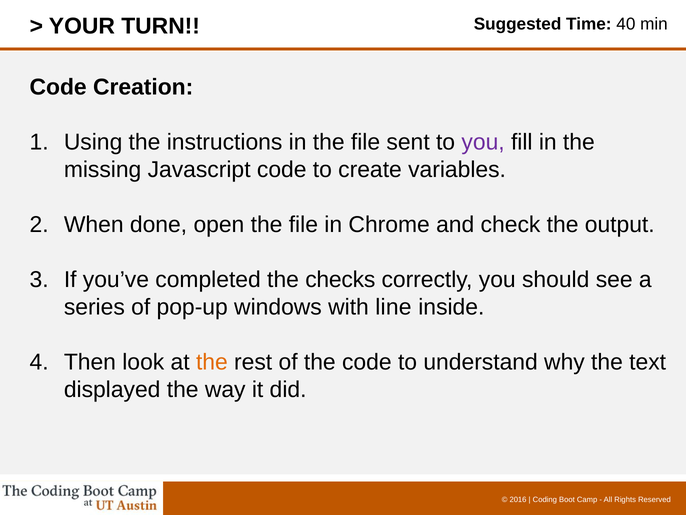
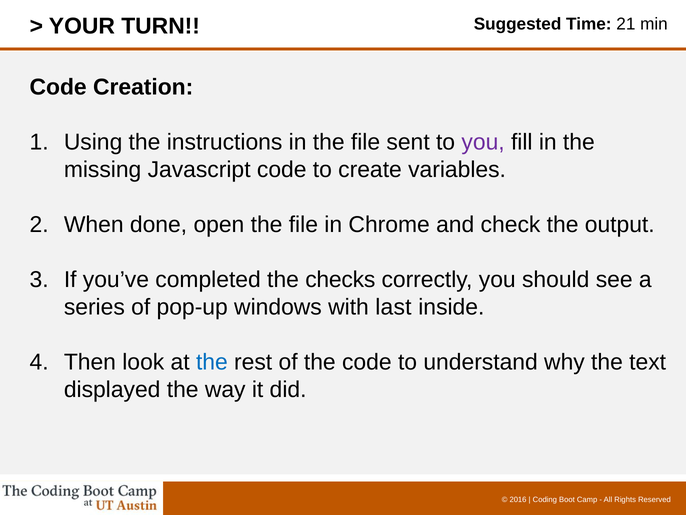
40: 40 -> 21
line: line -> last
the at (212, 362) colour: orange -> blue
